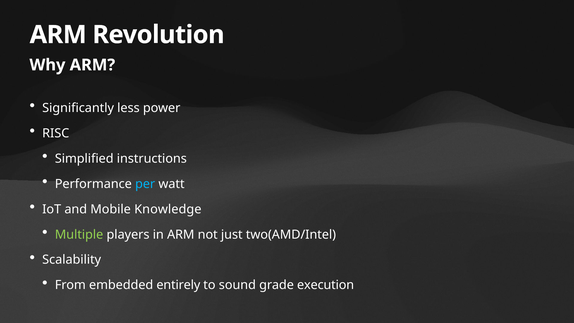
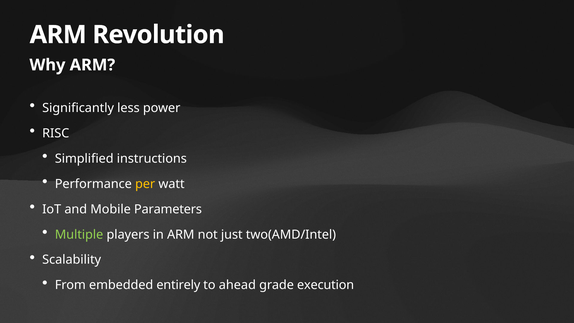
per colour: light blue -> yellow
Knowledge: Knowledge -> Parameters
sound: sound -> ahead
